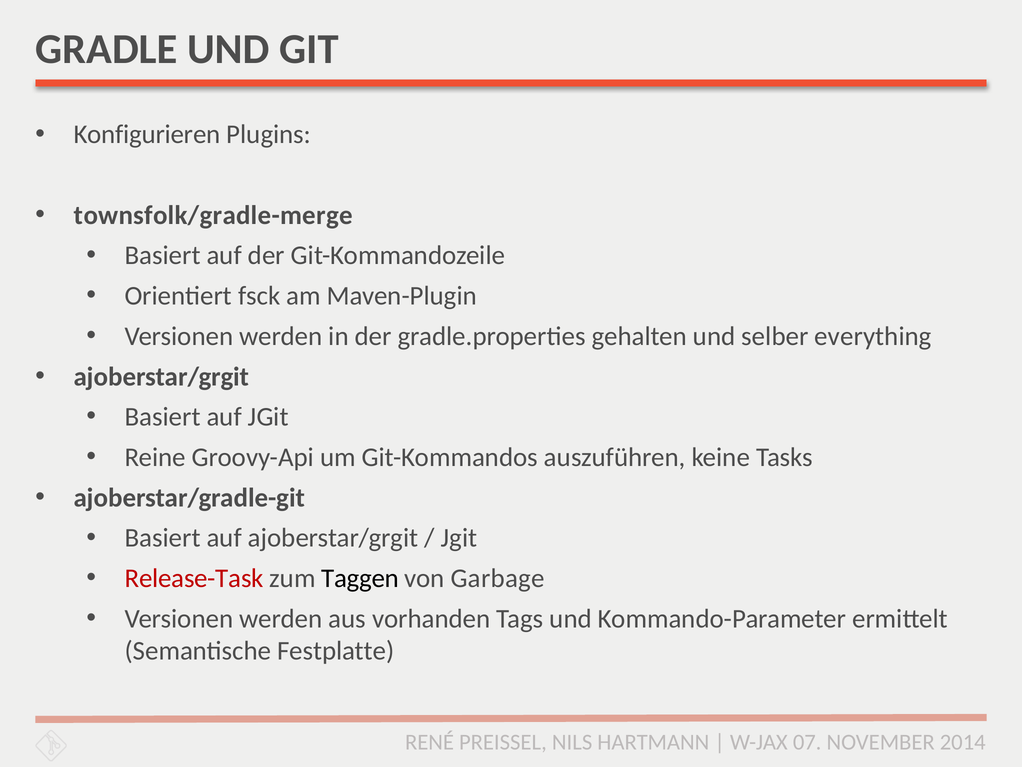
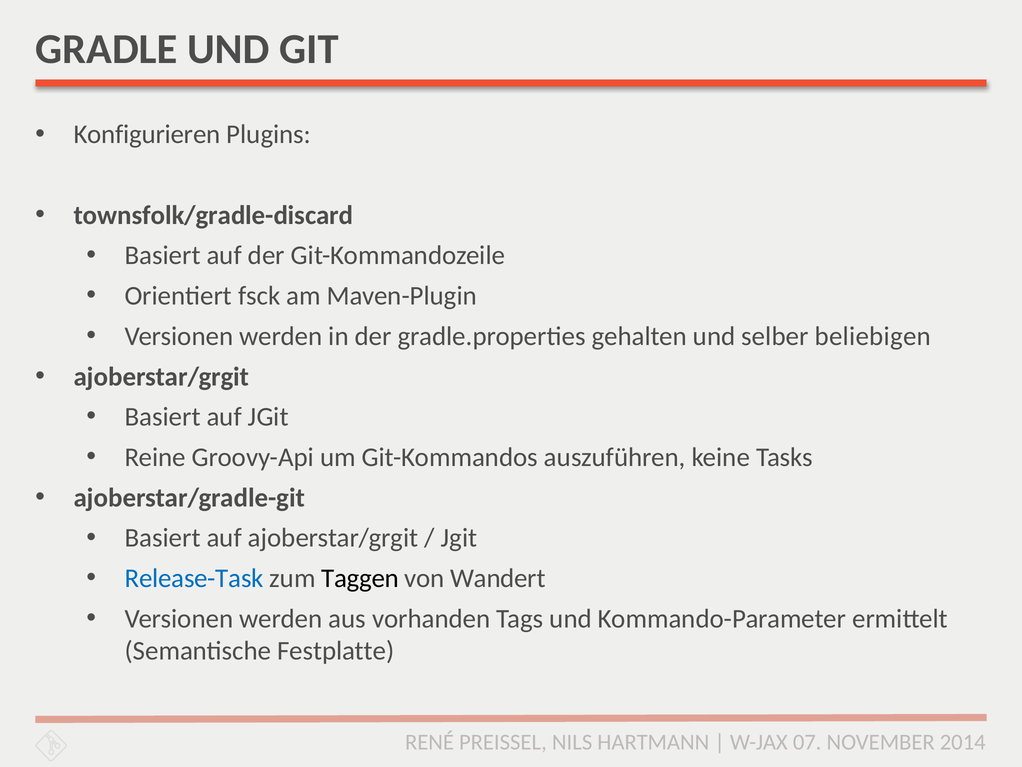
townsfolk/gradle-merge: townsfolk/gradle-merge -> townsfolk/gradle-discard
everything: everything -> beliebigen
Release-Task colour: red -> blue
Garbage: Garbage -> Wandert
